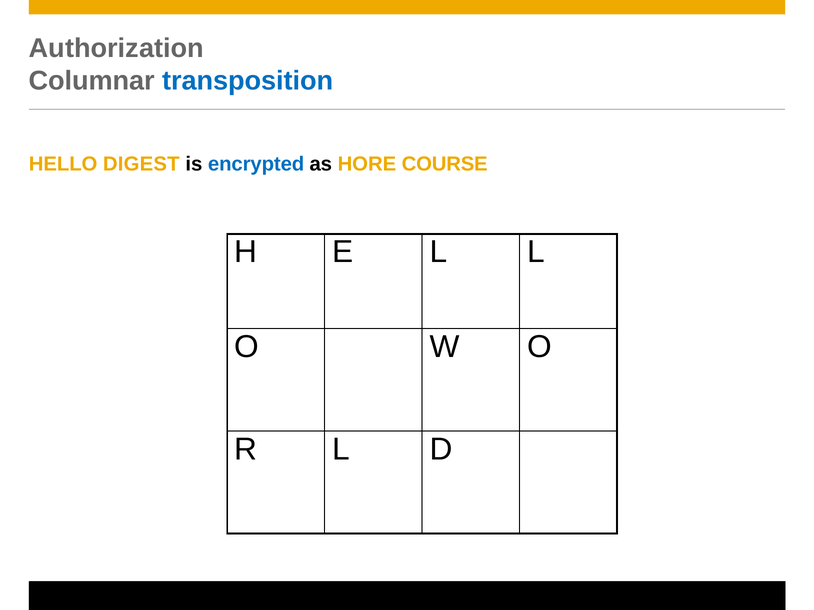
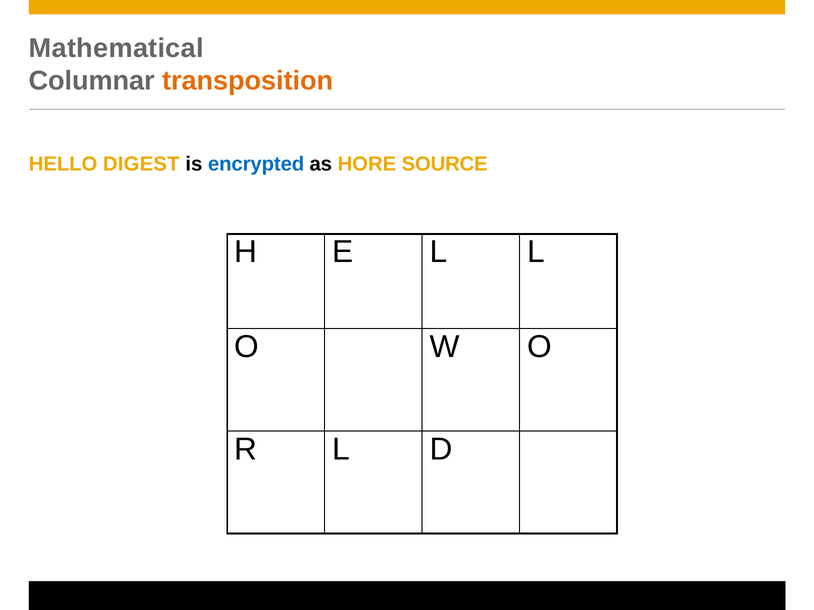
Authorization: Authorization -> Mathematical
transposition colour: blue -> orange
COURSE: COURSE -> SOURCE
